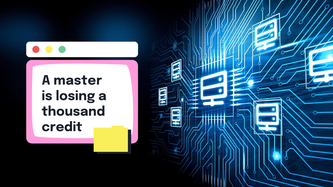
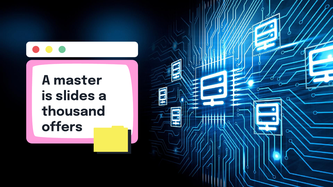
losing: losing -> slides
credit: credit -> offers
